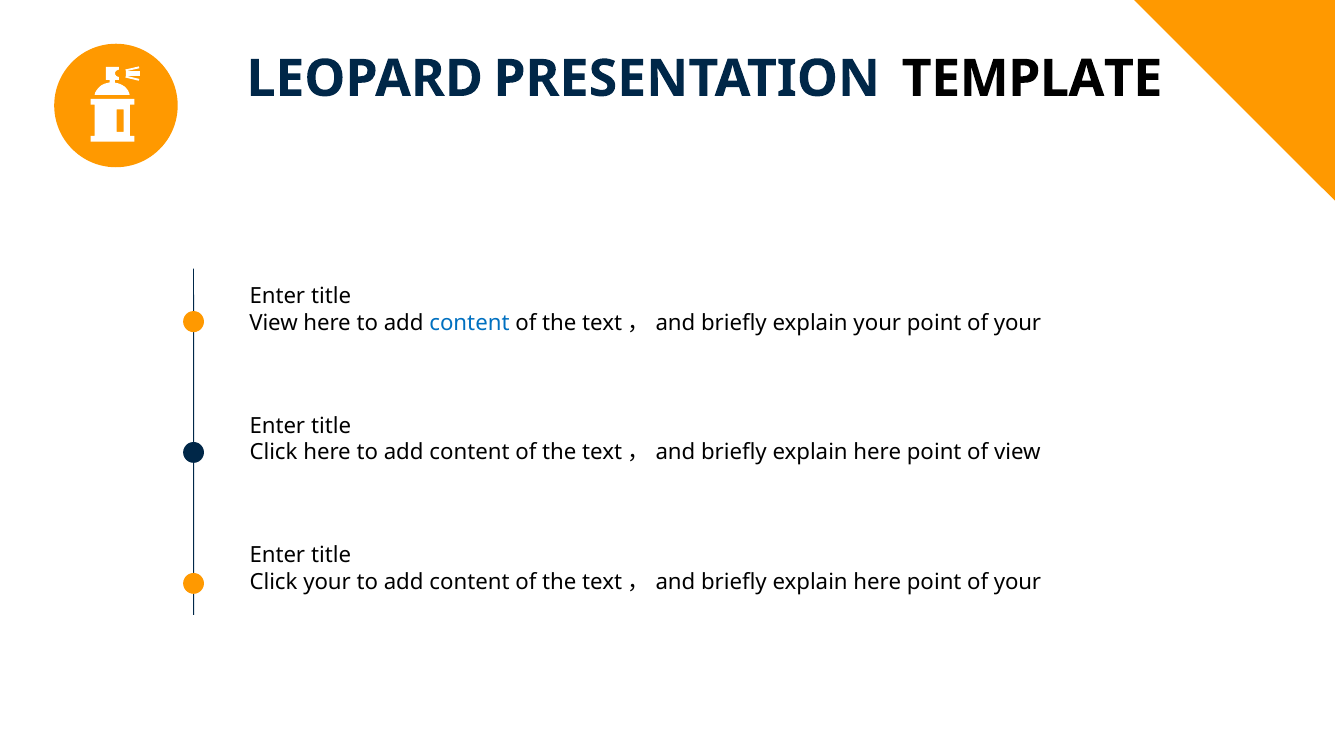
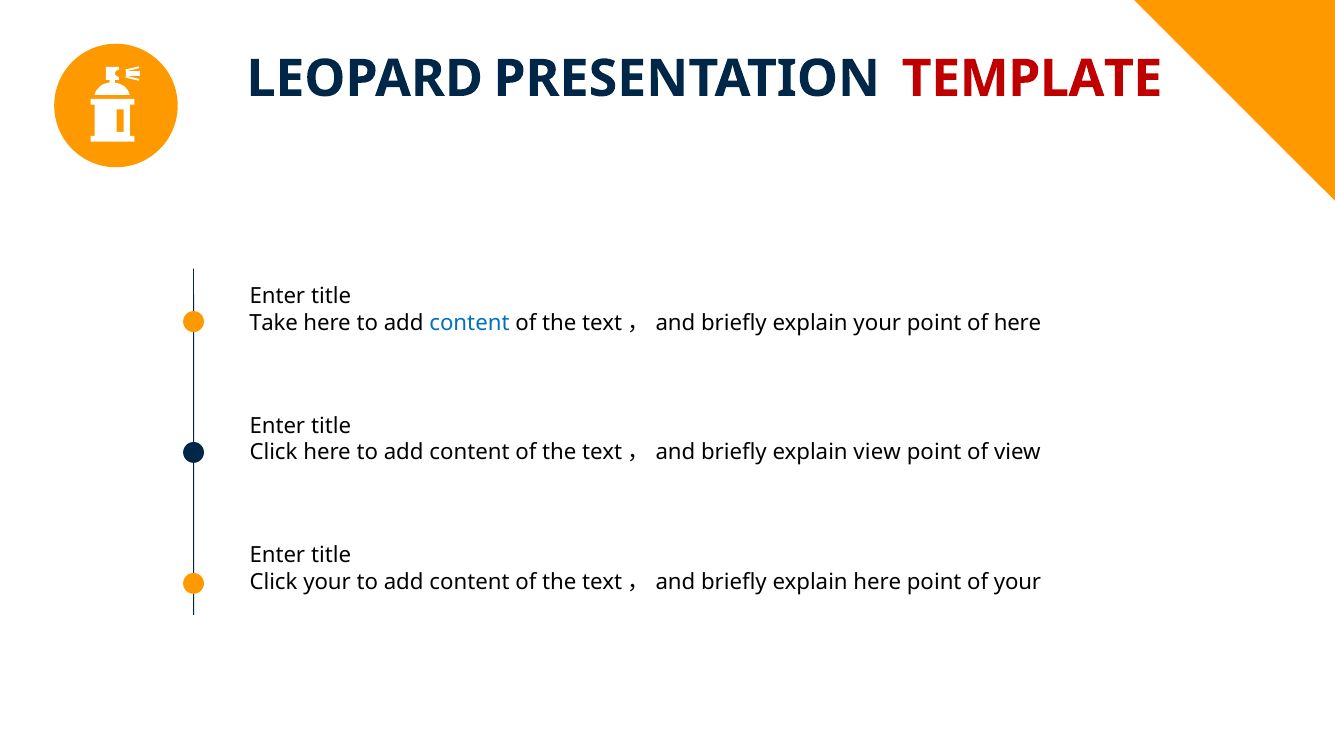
TEMPLATE colour: black -> red
View at (274, 323): View -> Take
your point of your: your -> here
here at (877, 453): here -> view
